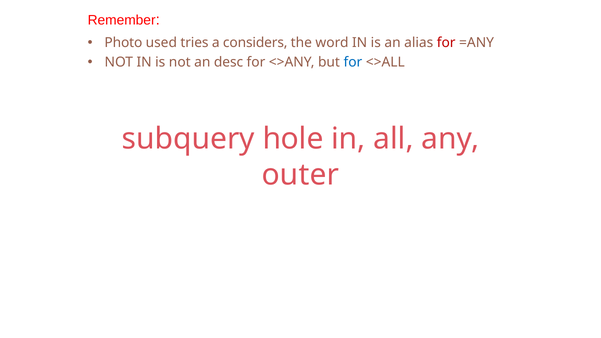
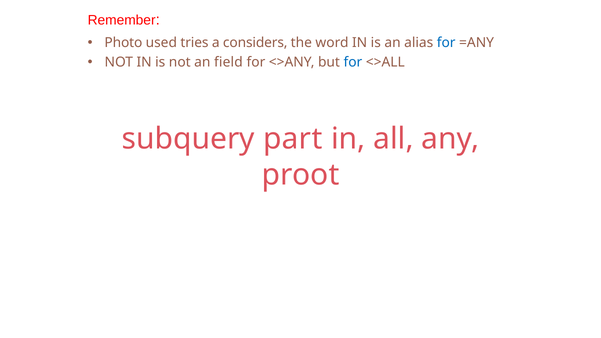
for at (446, 43) colour: red -> blue
desc: desc -> field
hole: hole -> part
outer: outer -> proot
